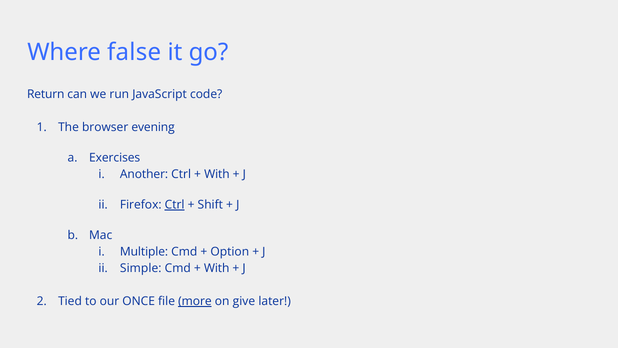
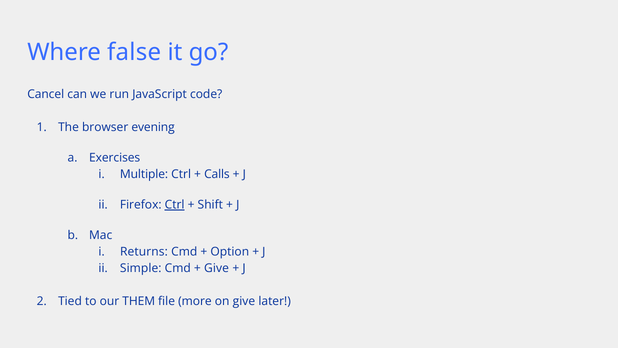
Return: Return -> Cancel
Another: Another -> Multiple
With at (217, 174): With -> Calls
Multiple: Multiple -> Returns
With at (217, 268): With -> Give
ONCE: ONCE -> THEM
more underline: present -> none
